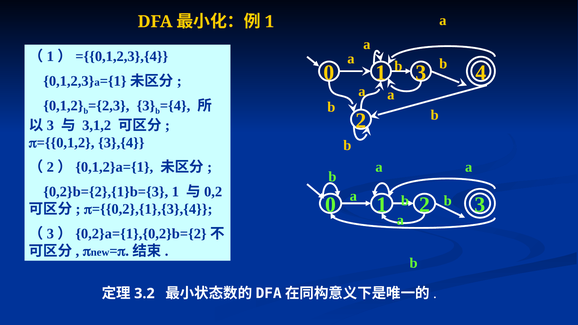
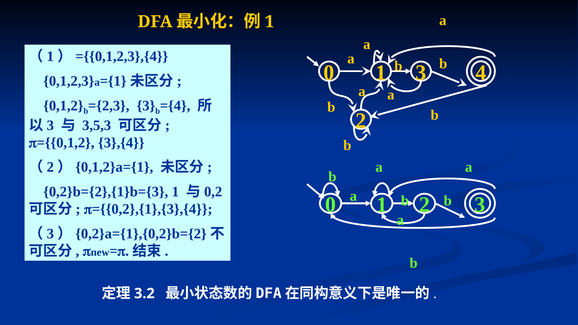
3,1,2: 3,1,2 -> 3,5,3
